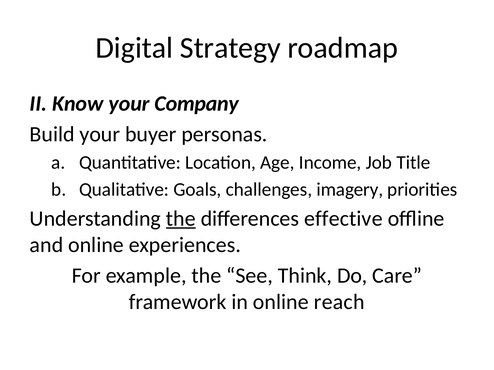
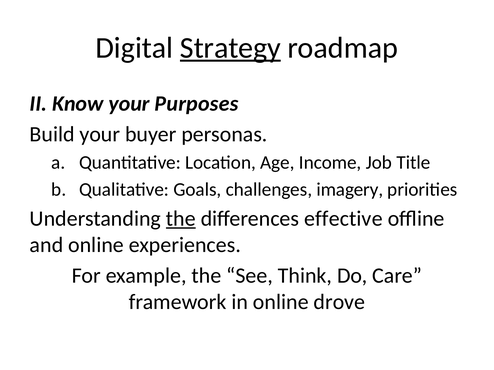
Strategy underline: none -> present
Company: Company -> Purposes
reach: reach -> drove
